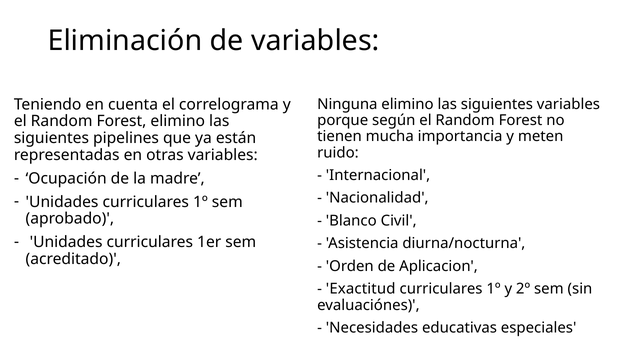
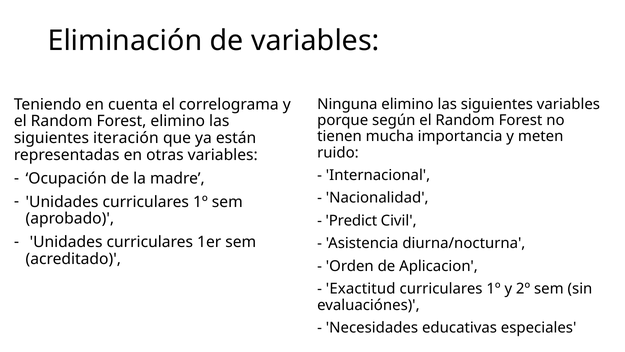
pipelines: pipelines -> iteración
Blanco: Blanco -> Predict
